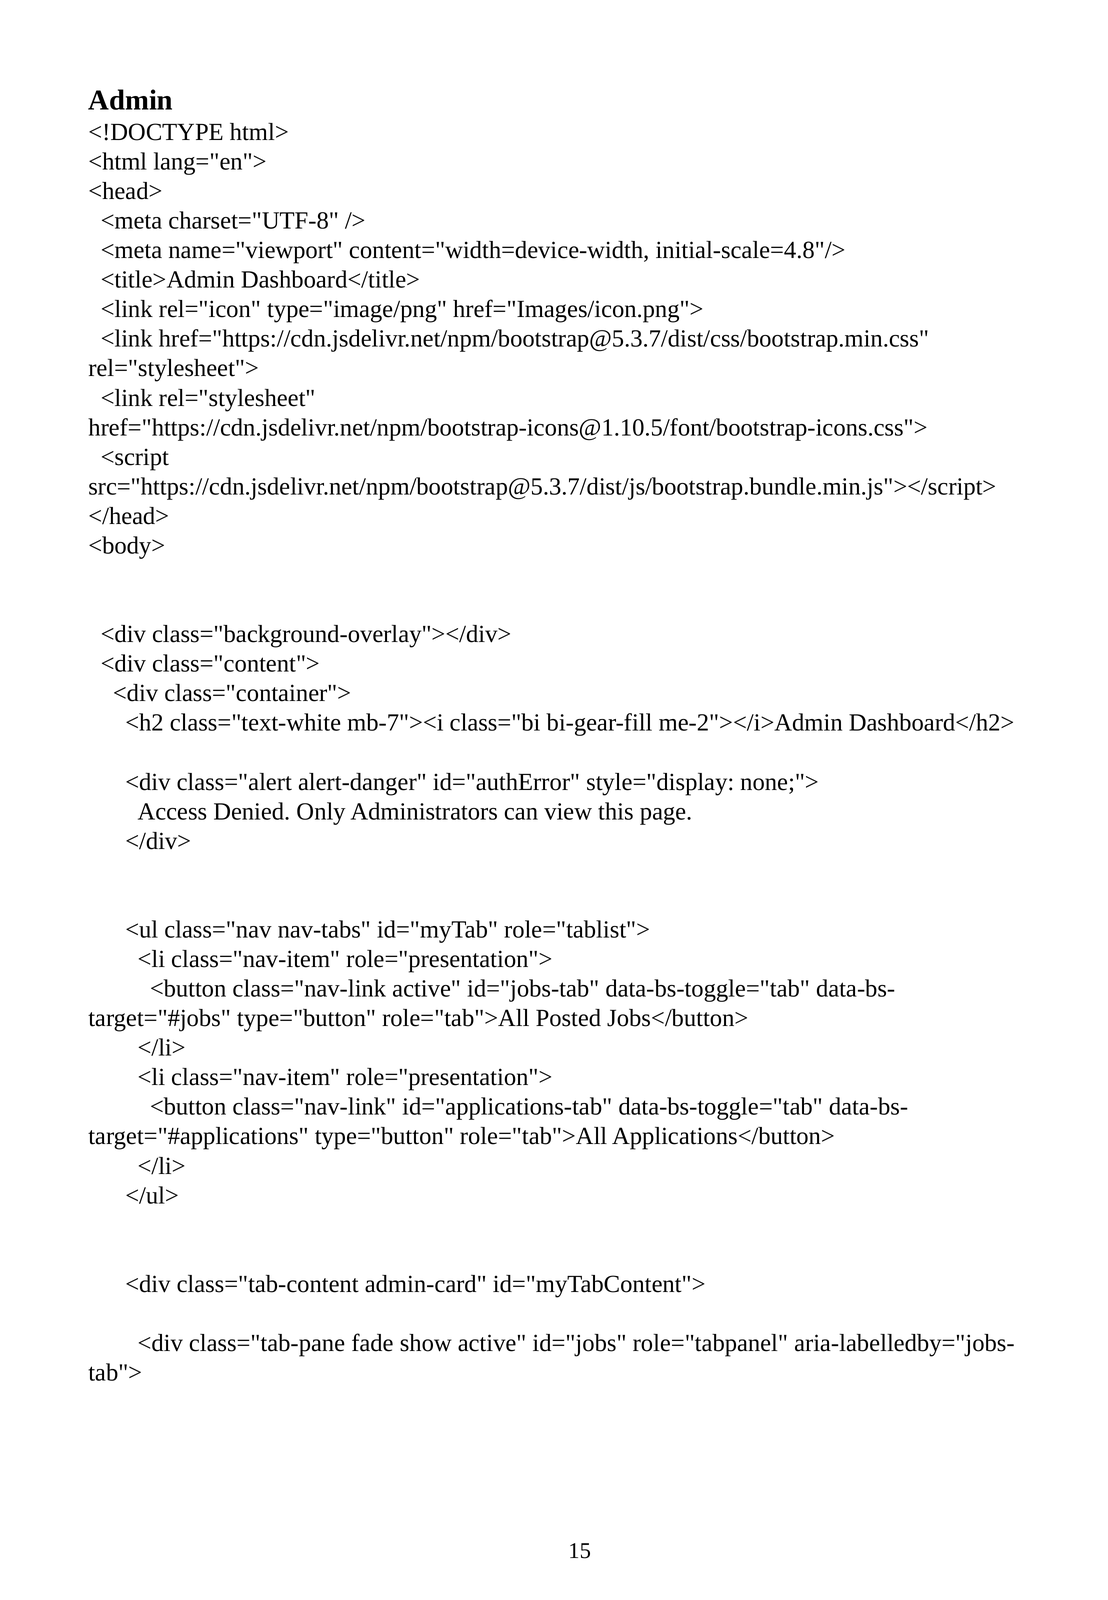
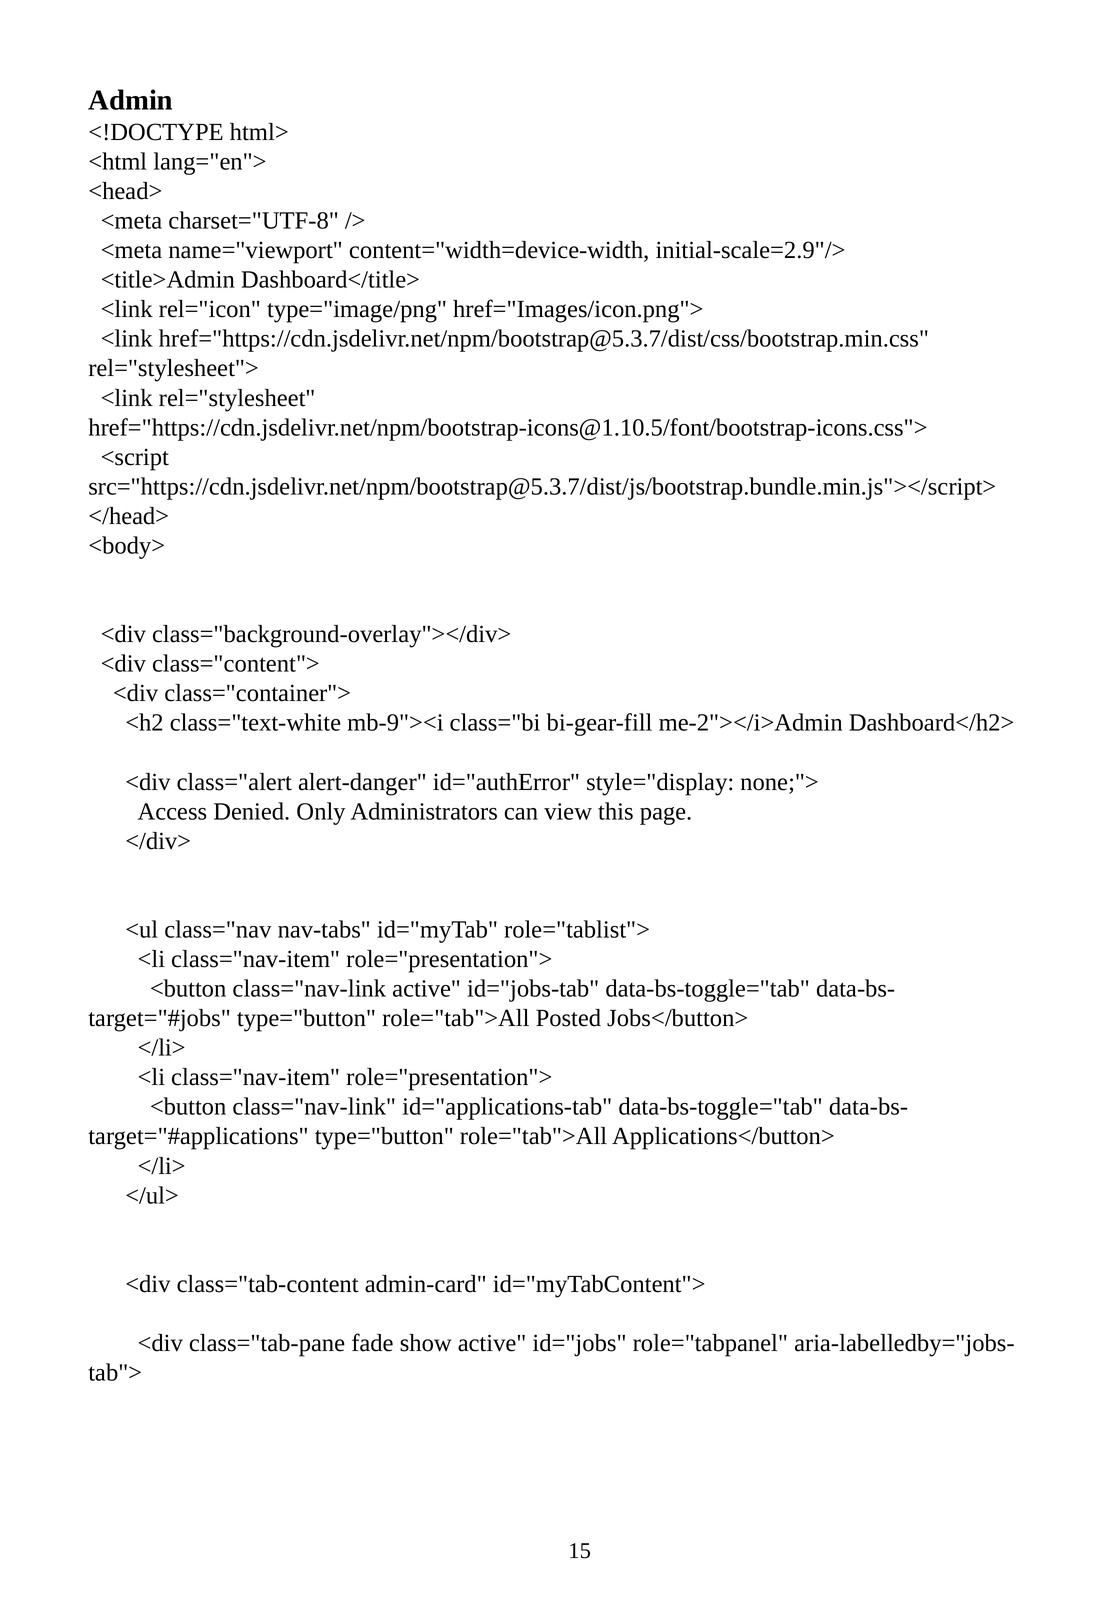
initial-scale=4.8"/>: initial-scale=4.8"/> -> initial-scale=2.9"/>
mb-7"><i: mb-7"><i -> mb-9"><i
